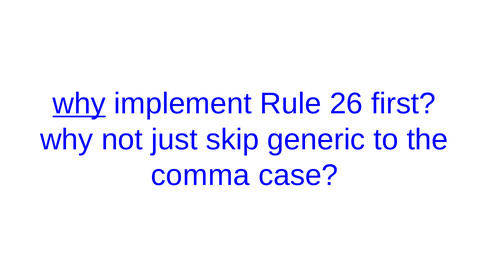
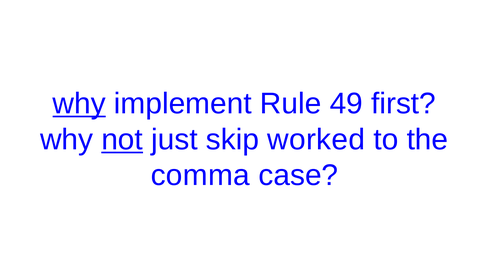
26: 26 -> 49
not underline: none -> present
generic: generic -> worked
